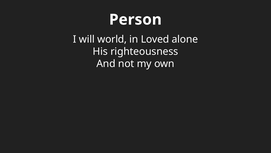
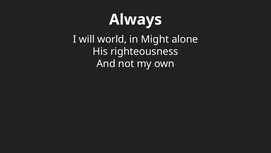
Person: Person -> Always
Loved: Loved -> Might
